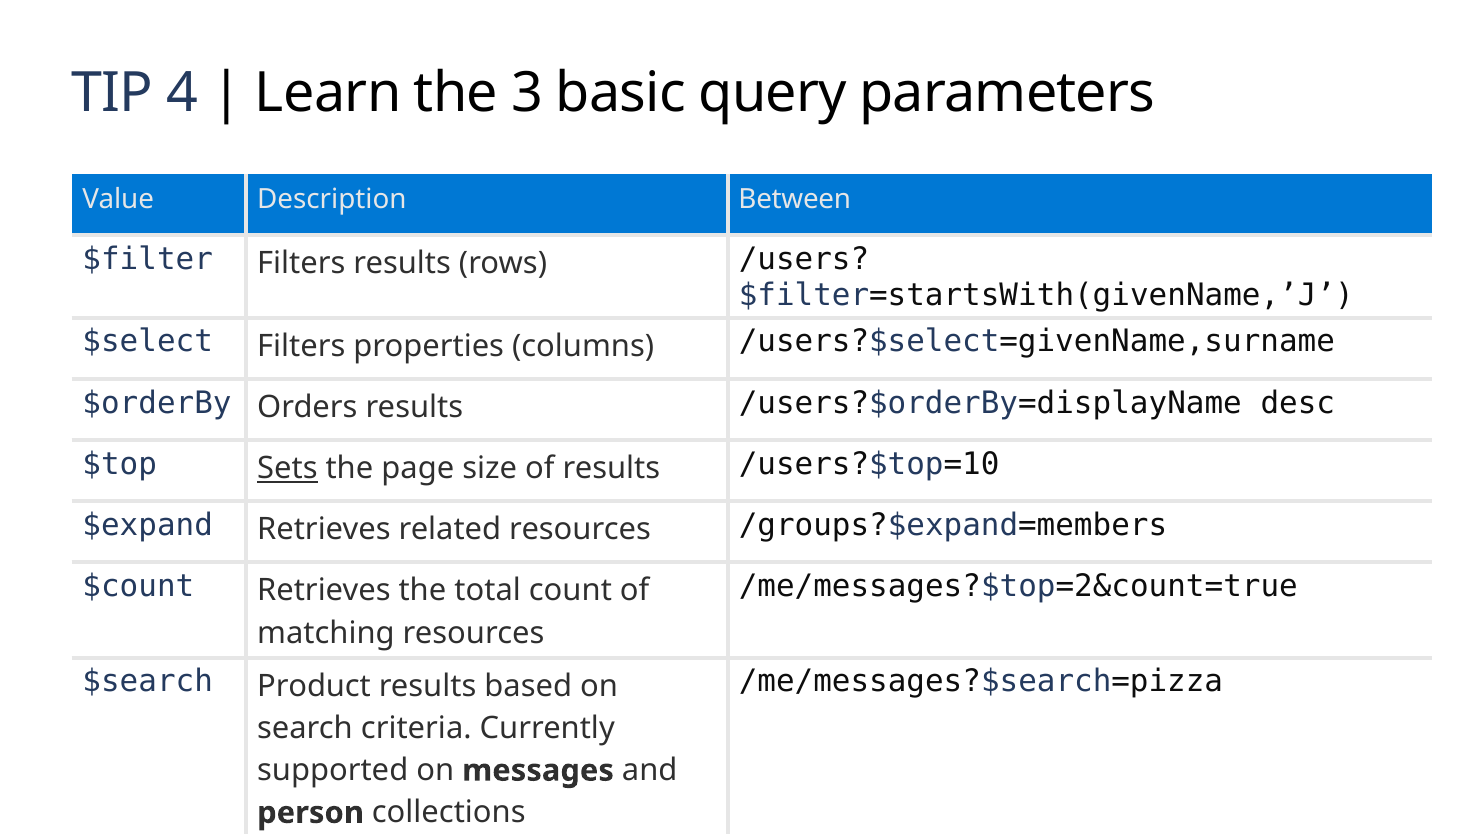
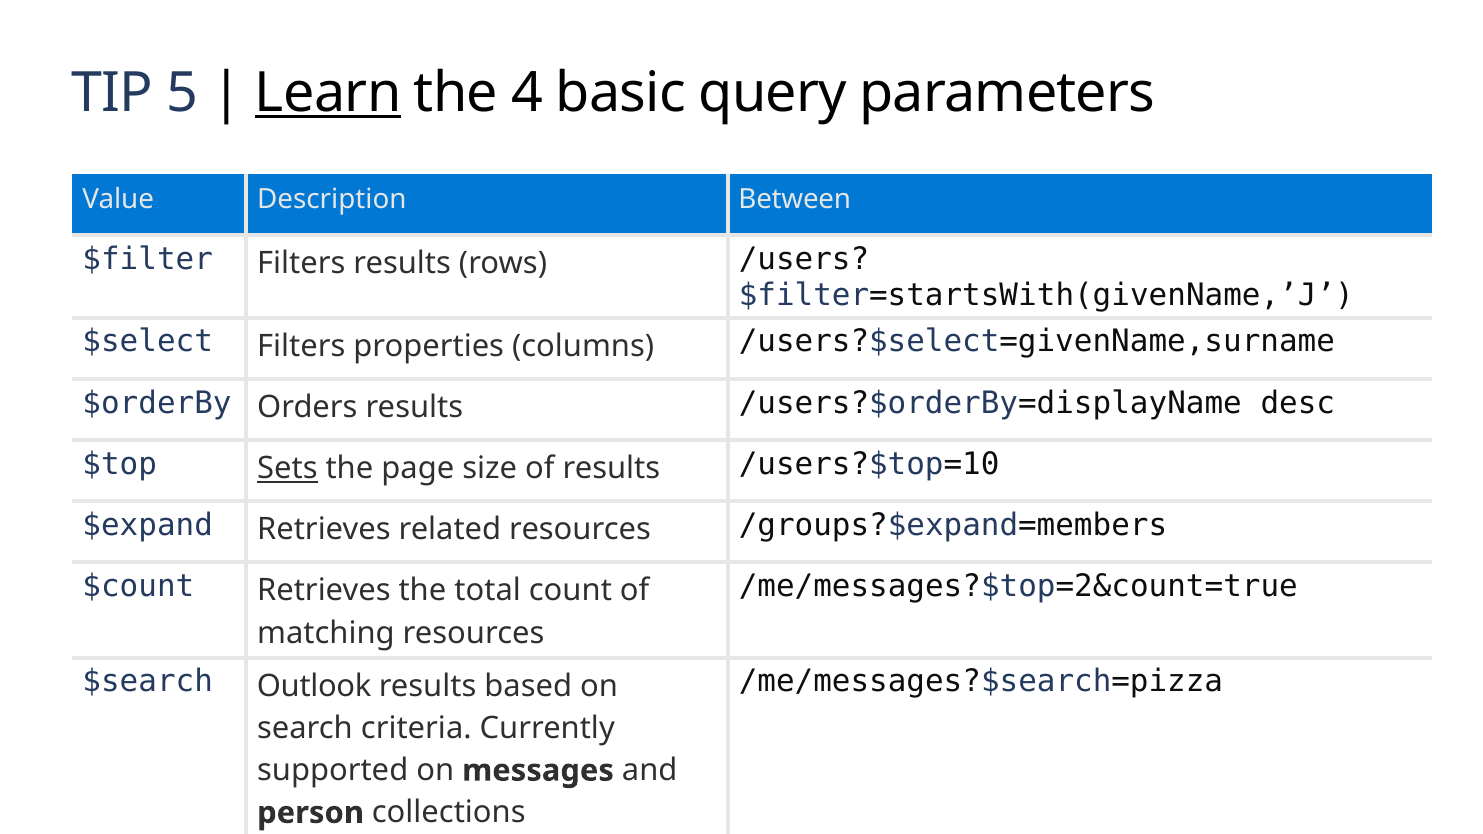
4: 4 -> 5
Learn underline: none -> present
3: 3 -> 4
Product: Product -> Outlook
